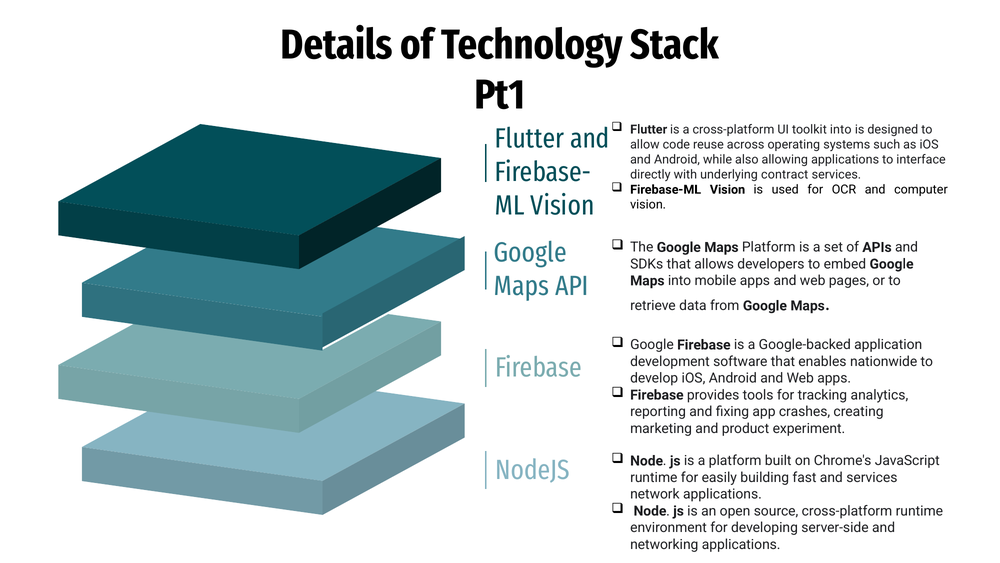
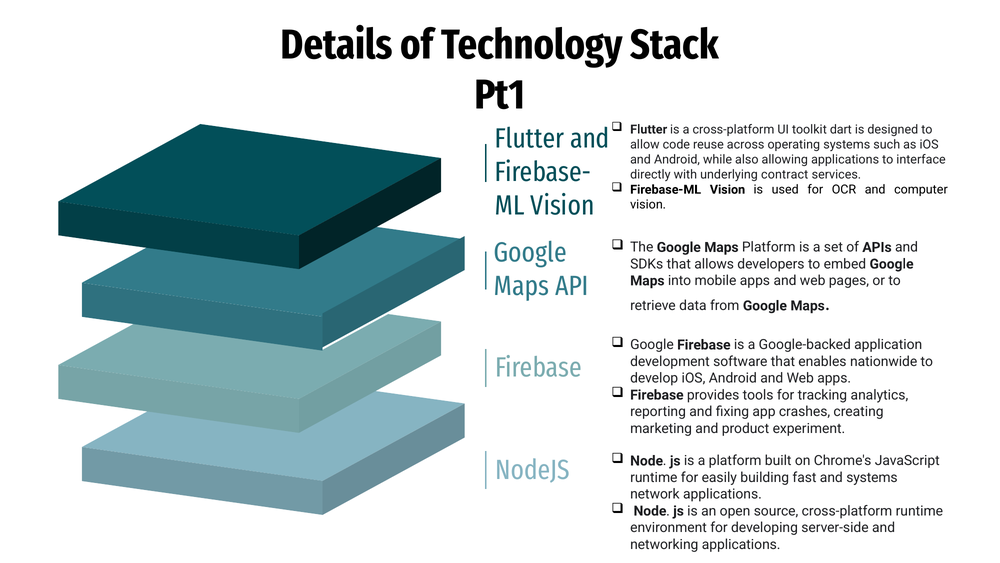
toolkit into: into -> dart
and services: services -> systems
